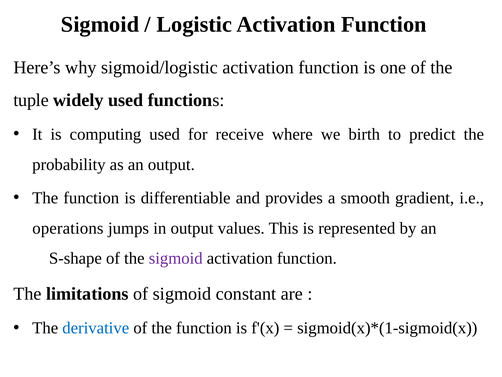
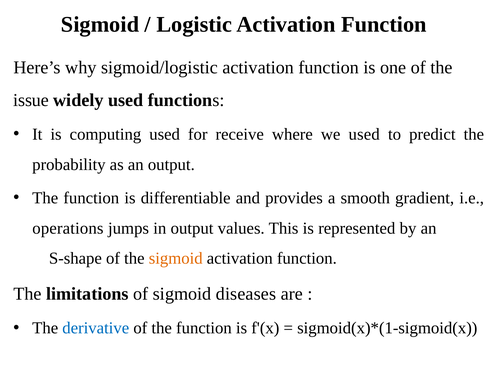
tuple: tuple -> issue
we birth: birth -> used
sigmoid at (176, 258) colour: purple -> orange
constant: constant -> diseases
